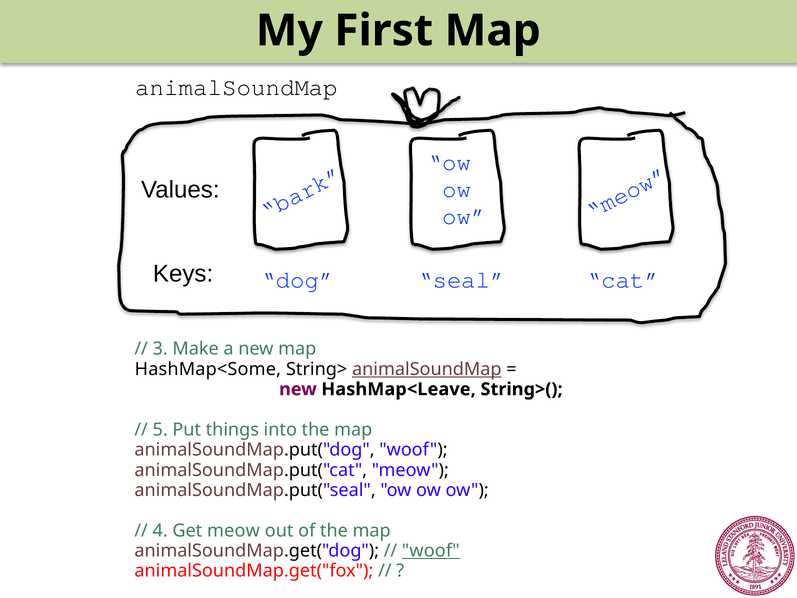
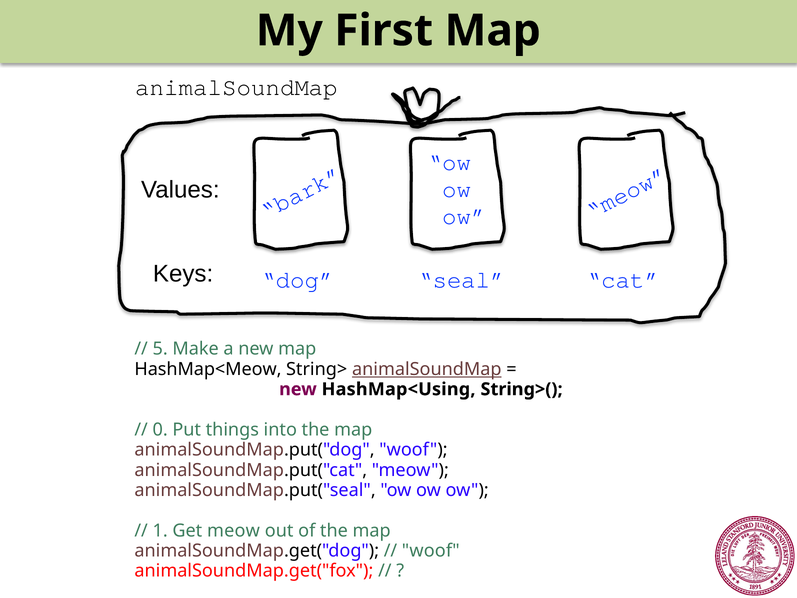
3: 3 -> 5
HashMap<Some: HashMap<Some -> HashMap<Meow
HashMap<Leave: HashMap<Leave -> HashMap<Using
5: 5 -> 0
4: 4 -> 1
woof at (431, 551) underline: present -> none
